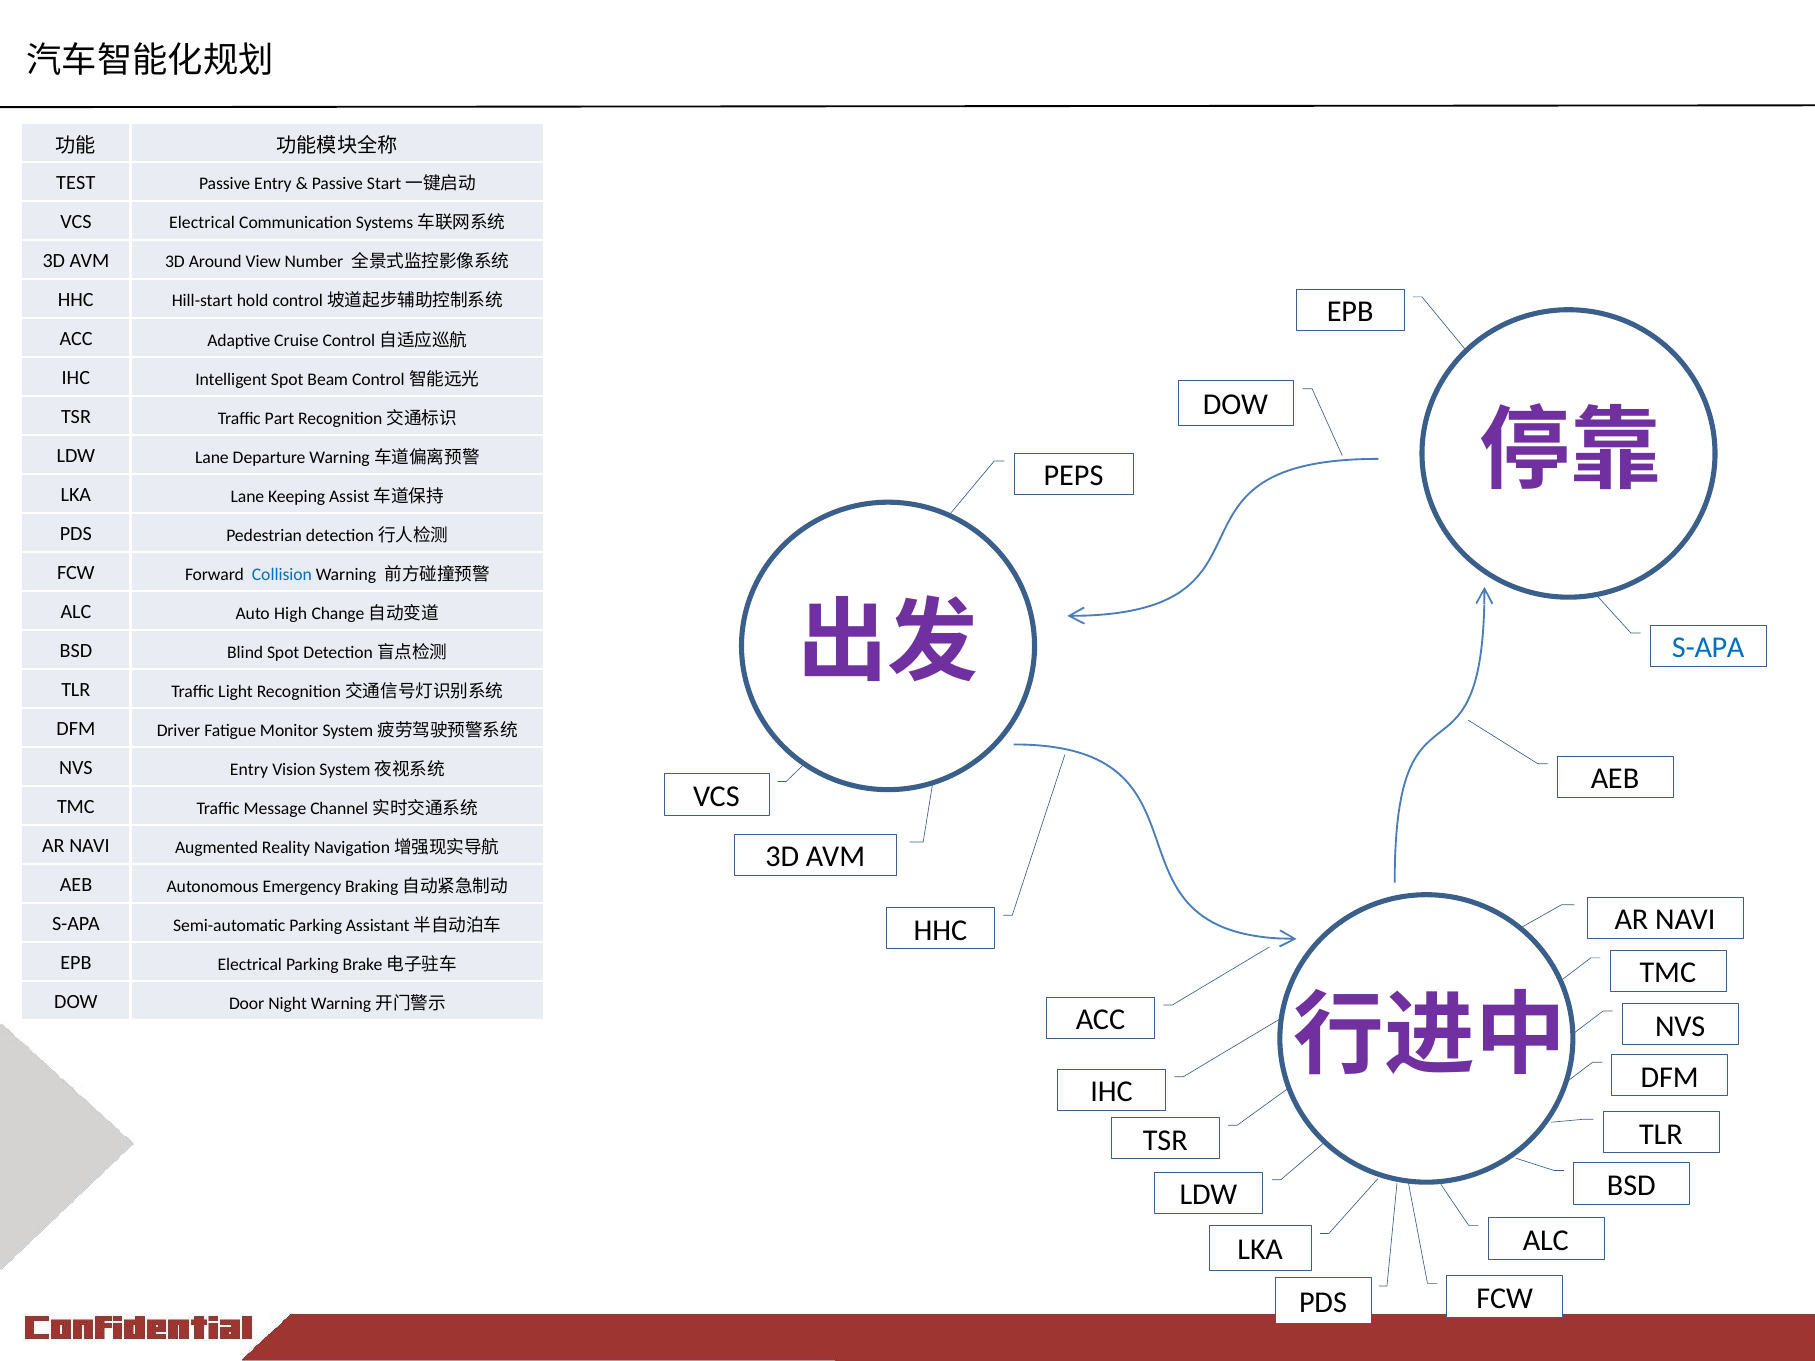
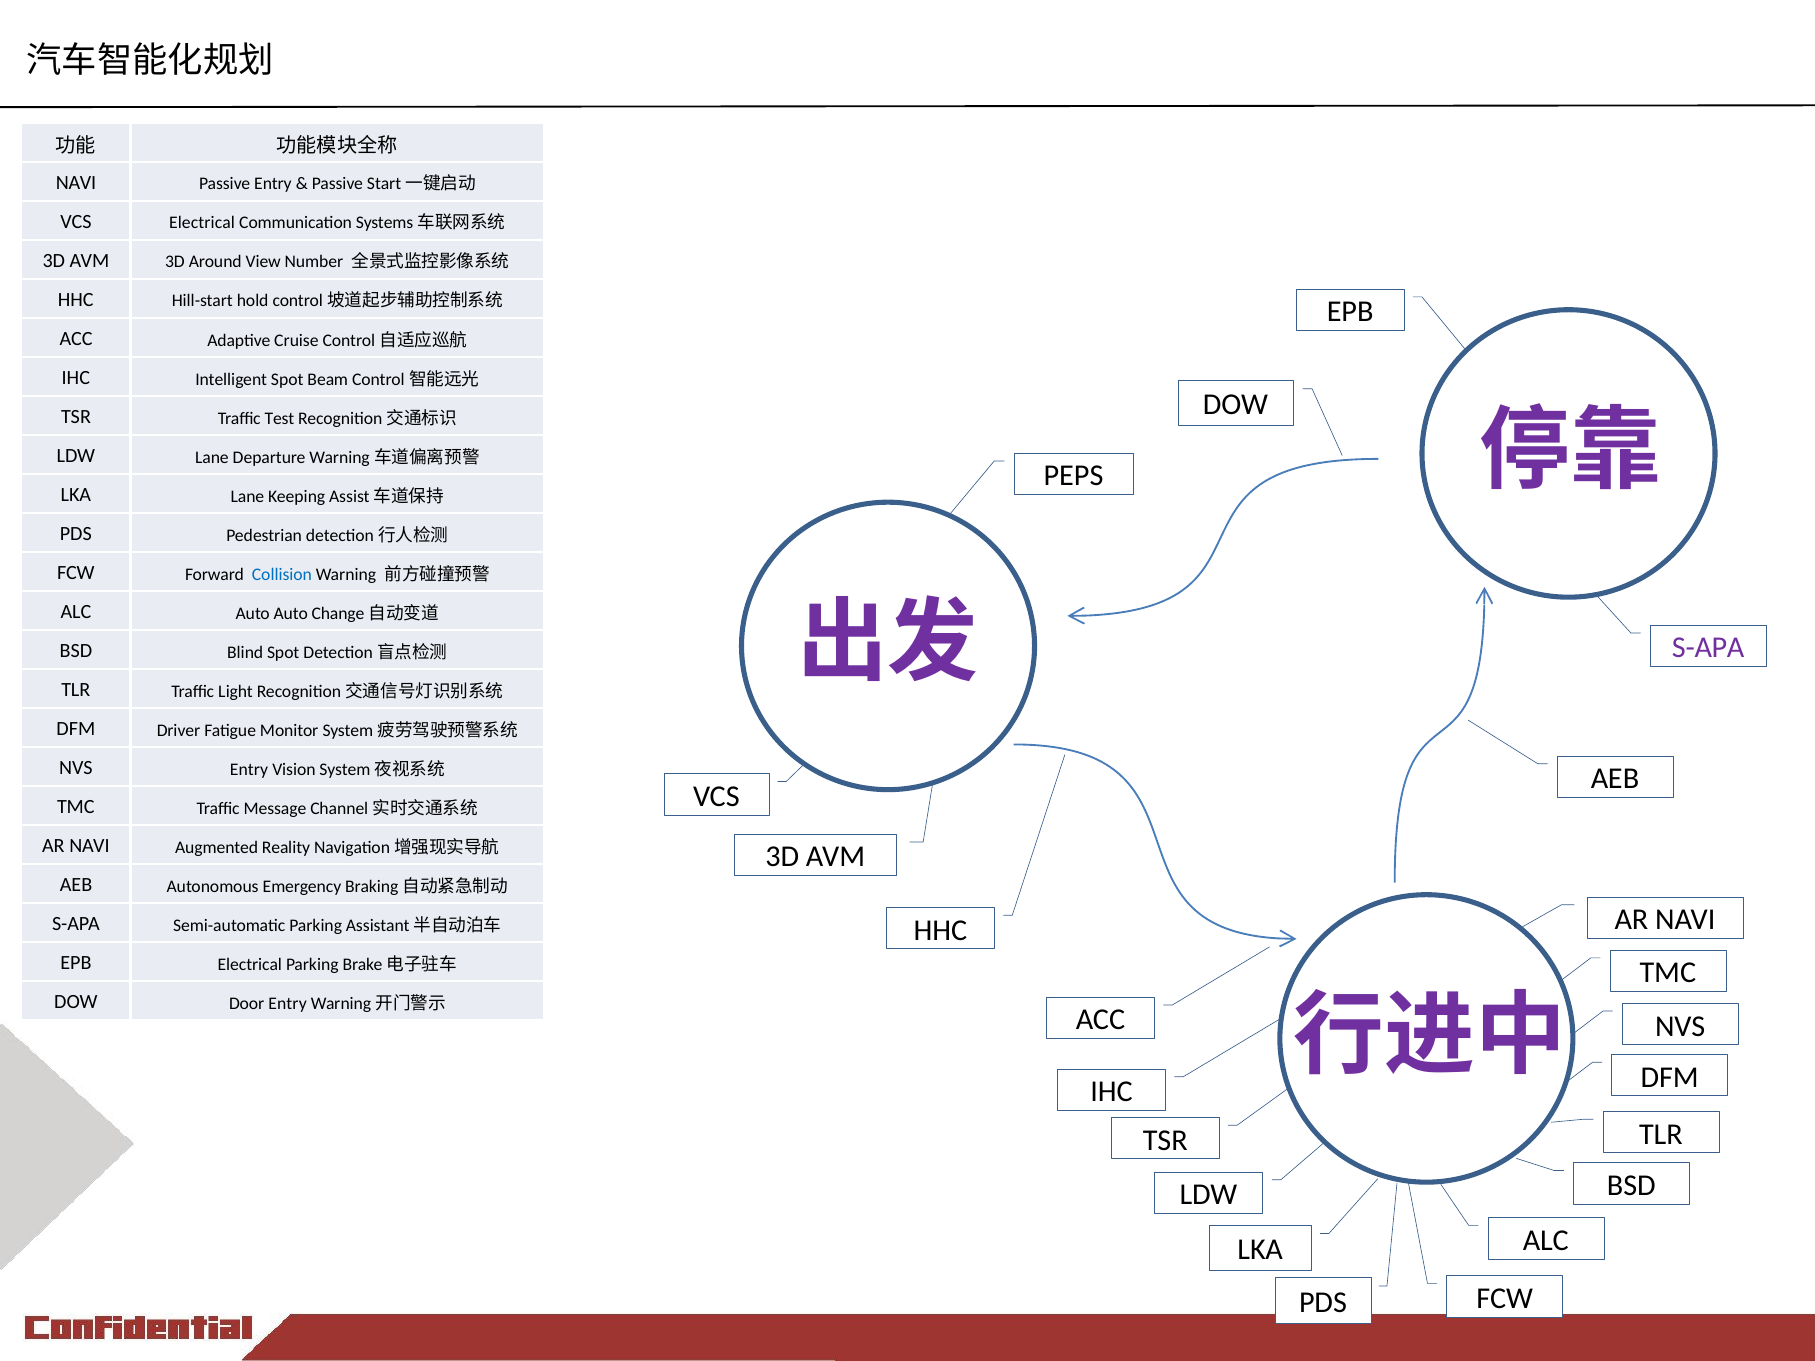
TEST at (76, 183): TEST -> NAVI
Part: Part -> Test
Auto High: High -> Auto
S-APA at (1708, 648) colour: blue -> purple
Door Night: Night -> Entry
